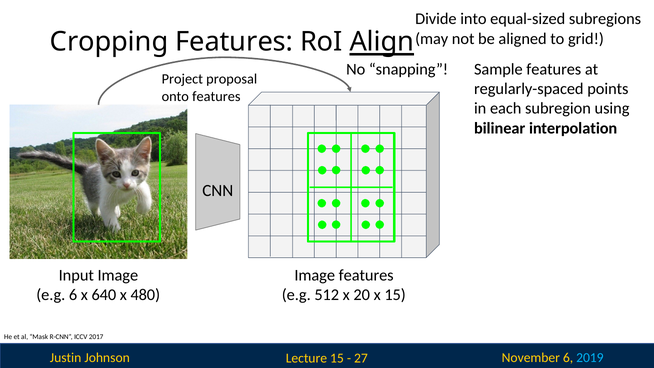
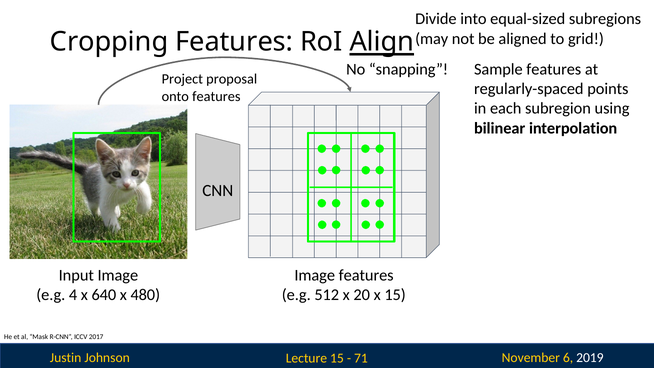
e.g 6: 6 -> 4
27: 27 -> 71
2019 colour: light blue -> white
